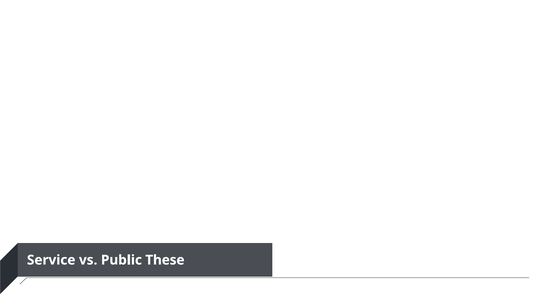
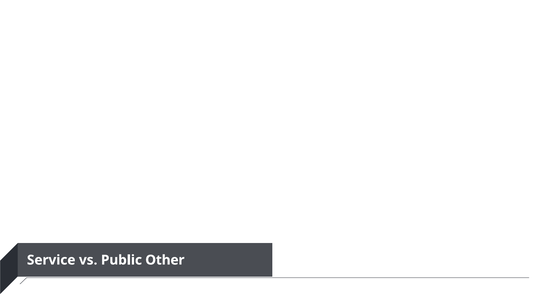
These: These -> Other
